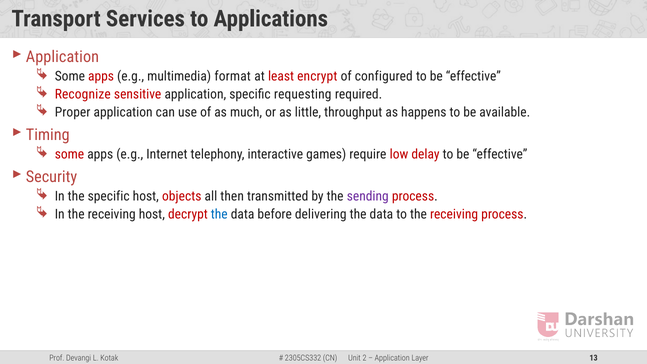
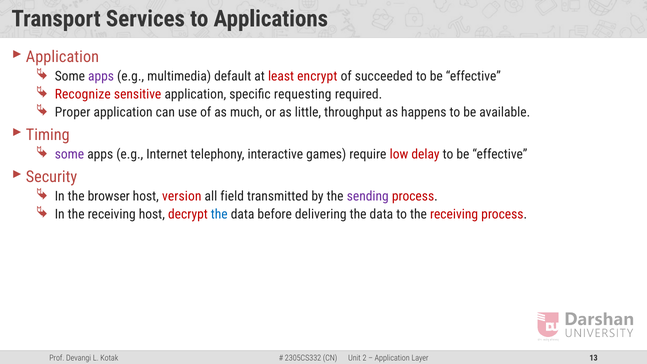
apps at (101, 76) colour: red -> purple
format: format -> default
configured: configured -> succeeded
some at (69, 154) colour: red -> purple
the specific: specific -> browser
objects: objects -> version
then: then -> field
